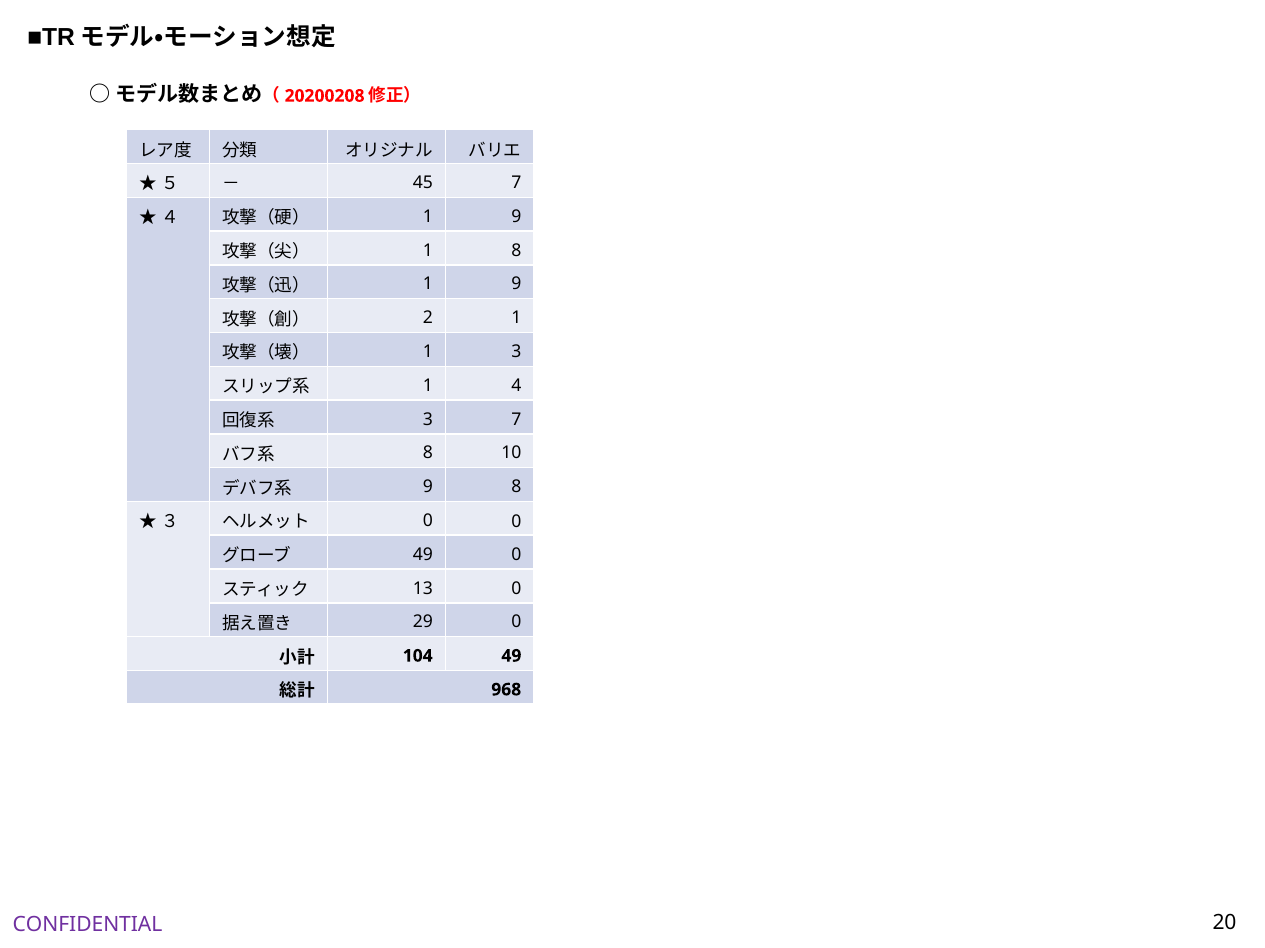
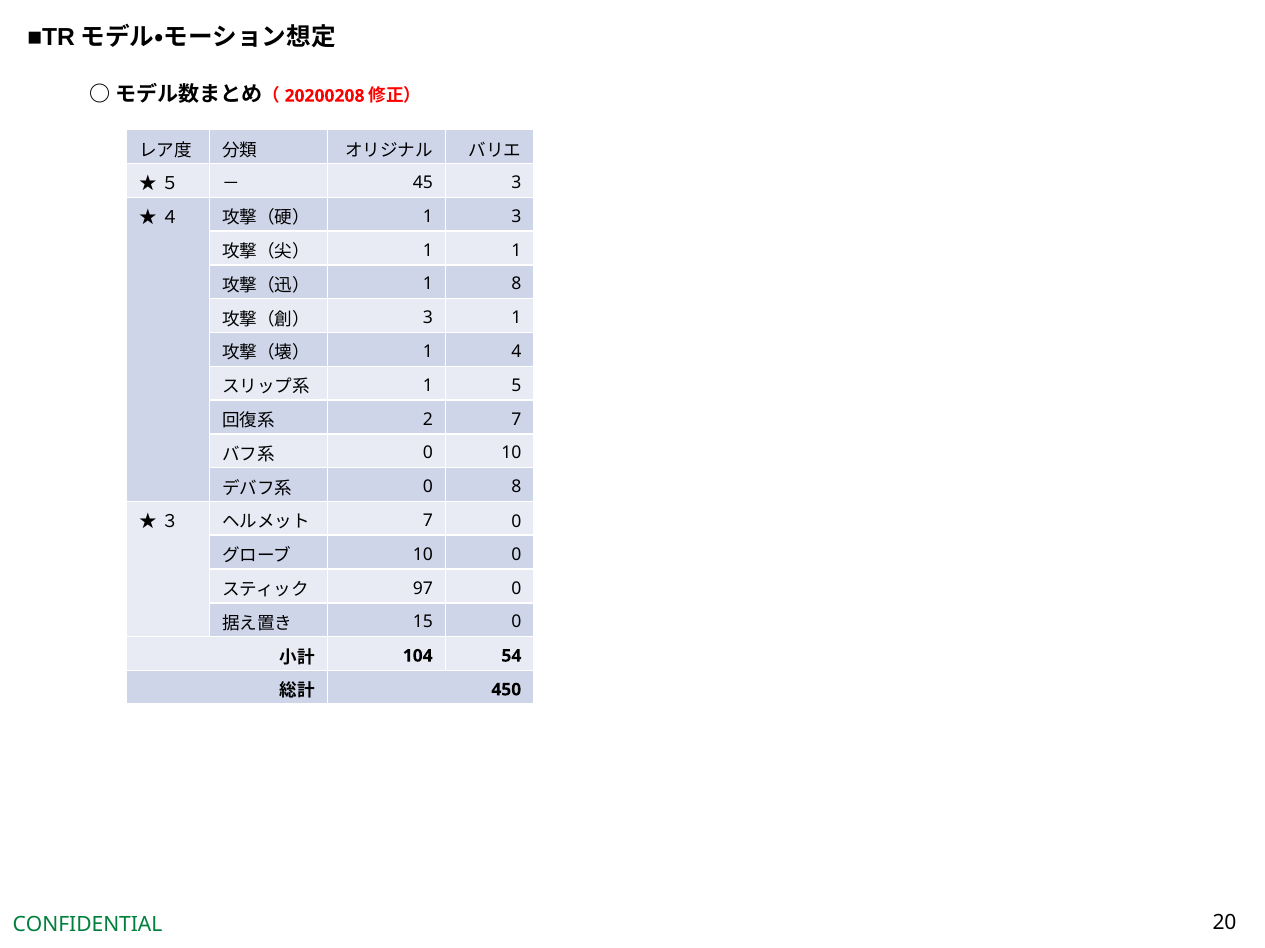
45 7: 7 -> 3
9 at (516, 217): 9 -> 3
1 8: 8 -> 1
9 at (516, 284): 9 -> 8
2 at (428, 318): 2 -> 3
1 3: 3 -> 4
4: 4 -> 5
3 at (428, 420): 3 -> 2
8 at (428, 453): 8 -> 0
9 at (428, 487): 9 -> 0
0 at (428, 521): 0 -> 7
49 at (423, 555): 49 -> 10
13: 13 -> 97
29: 29 -> 15
104 49: 49 -> 54
968: 968 -> 450
CONFIDENTIAL colour: purple -> green
